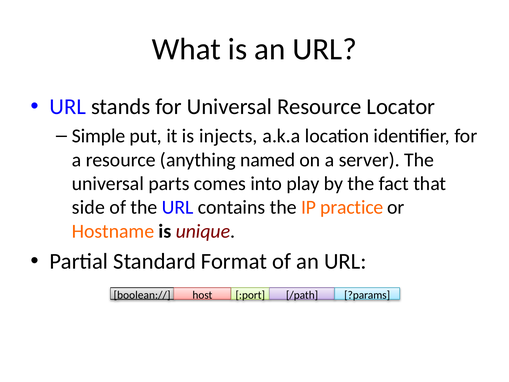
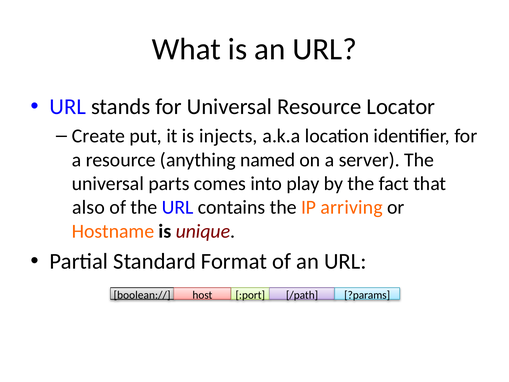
Simple: Simple -> Create
side: side -> also
practice: practice -> arriving
